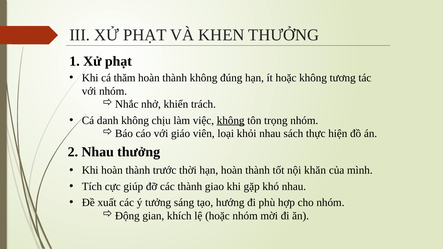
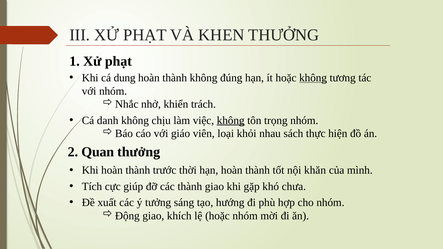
thăm: thăm -> dung
không at (313, 78) underline: none -> present
2 Nhau: Nhau -> Quan
khó nhau: nhau -> chưa
gian at (153, 216): gian -> giao
